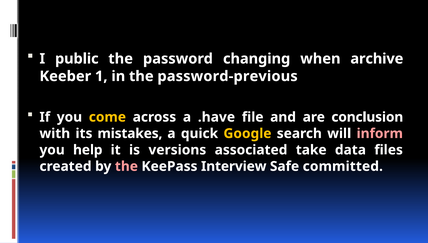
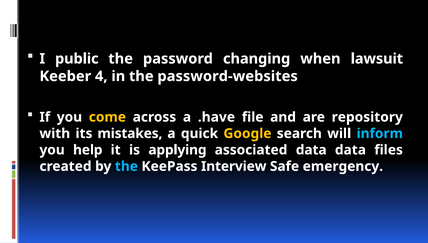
archive: archive -> lawsuit
1: 1 -> 4
password-previous: password-previous -> password-websites
conclusion: conclusion -> repository
inform colour: pink -> light blue
versions: versions -> applying
associated take: take -> data
the at (126, 167) colour: pink -> light blue
committed: committed -> emergency
